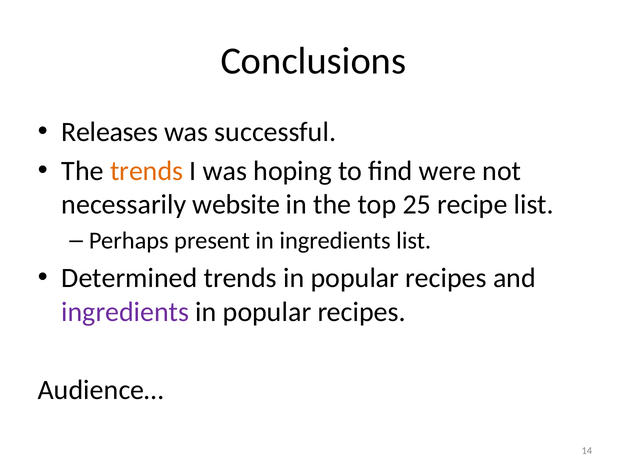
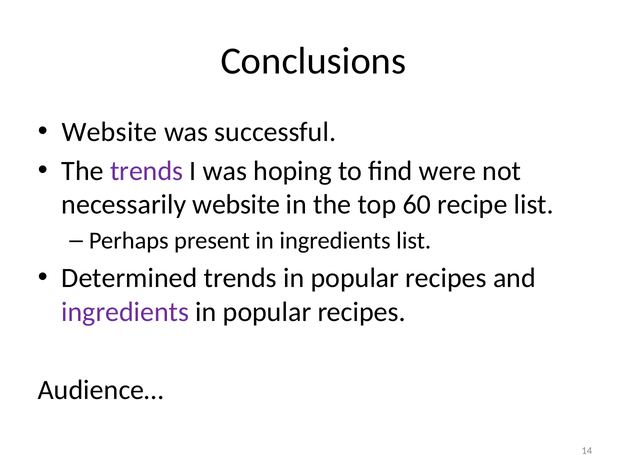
Releases at (110, 132): Releases -> Website
trends at (147, 171) colour: orange -> purple
25: 25 -> 60
